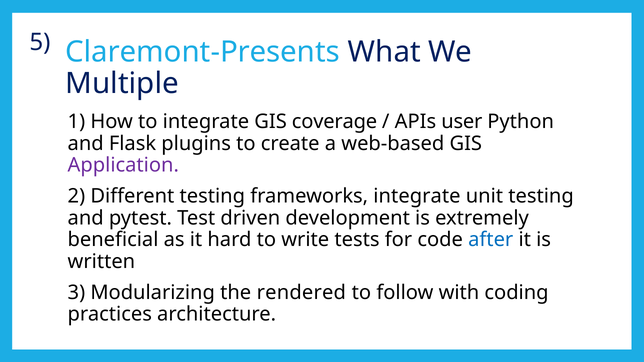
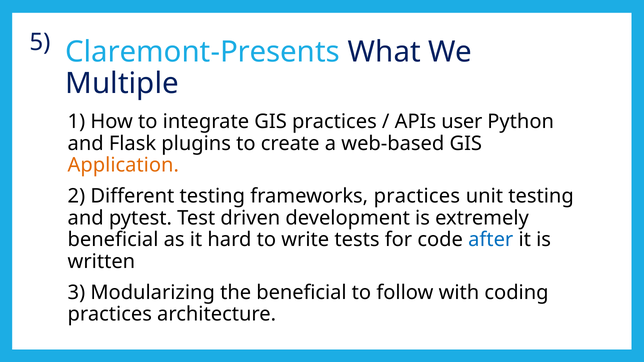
GIS coverage: coverage -> practices
Application colour: purple -> orange
frameworks integrate: integrate -> practices
the rendered: rendered -> beneficial
